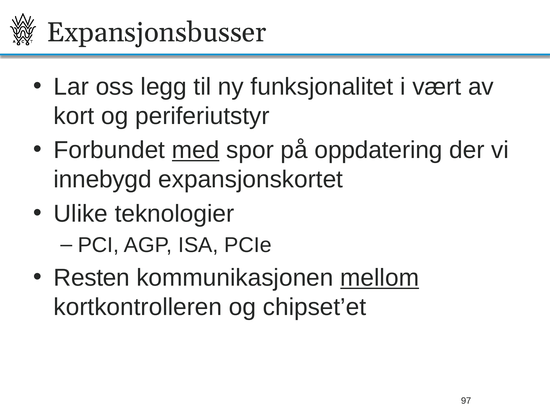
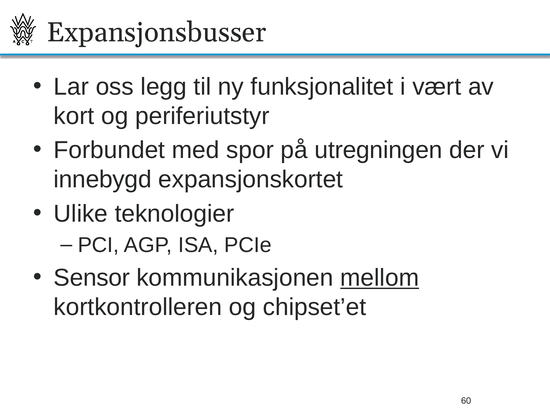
med underline: present -> none
oppdatering: oppdatering -> utregningen
Resten: Resten -> Sensor
97: 97 -> 60
